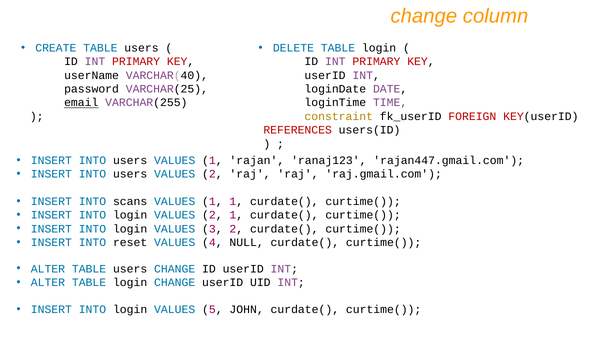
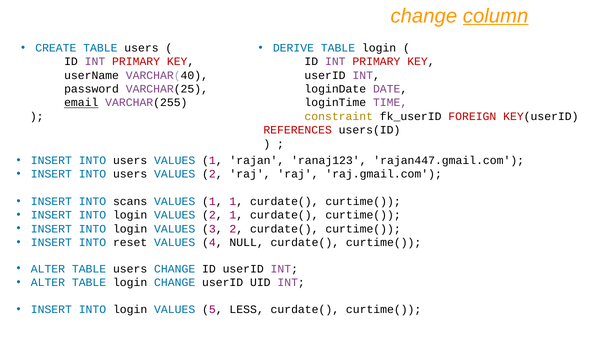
column underline: none -> present
DELETE: DELETE -> DERIVE
JOHN: JOHN -> LESS
